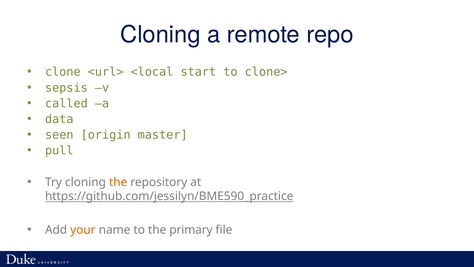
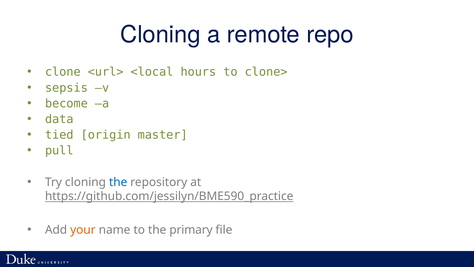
start: start -> hours
called: called -> become
seen: seen -> tied
the at (118, 182) colour: orange -> blue
